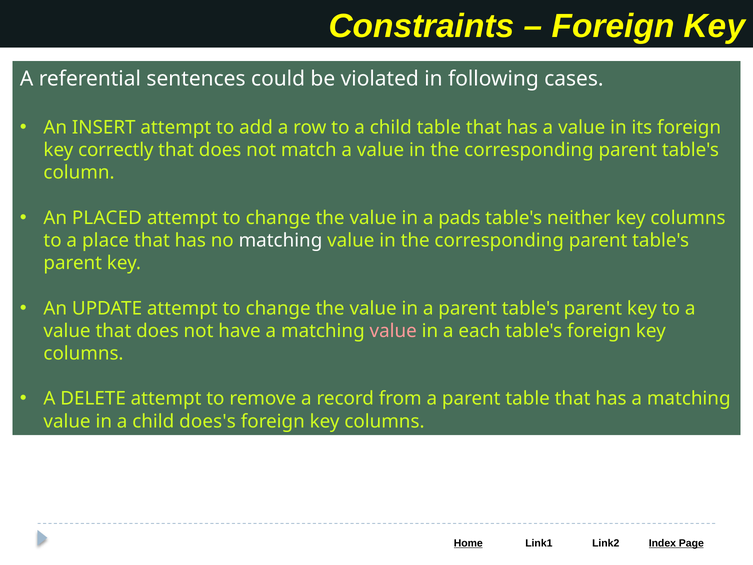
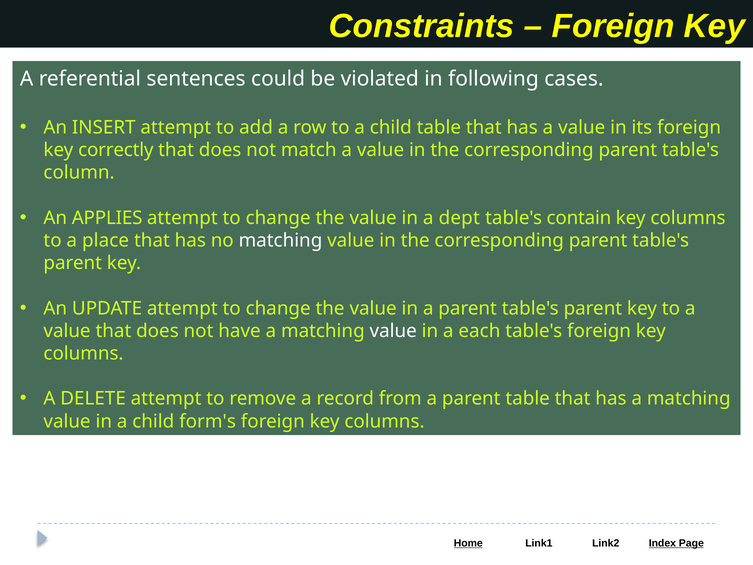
PLACED: PLACED -> APPLIES
pads: pads -> dept
neither: neither -> contain
value at (393, 331) colour: pink -> white
does's: does's -> form's
